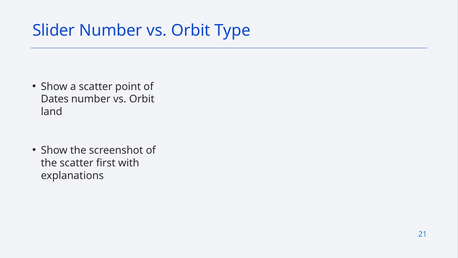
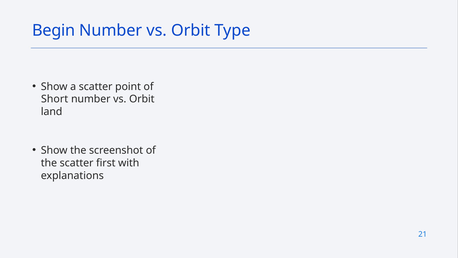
Slider: Slider -> Begin
Dates: Dates -> Short
